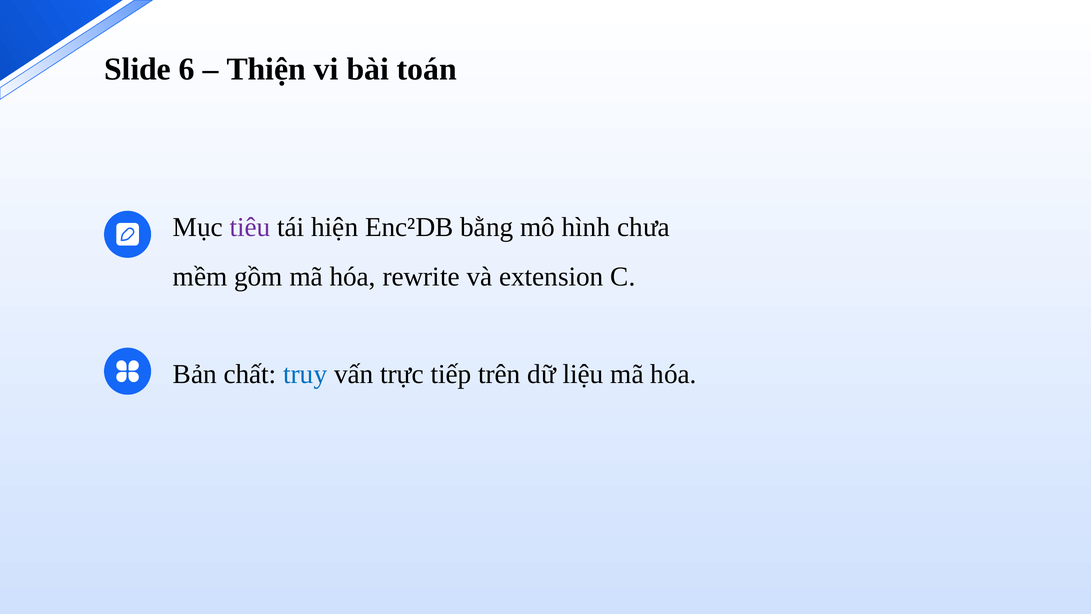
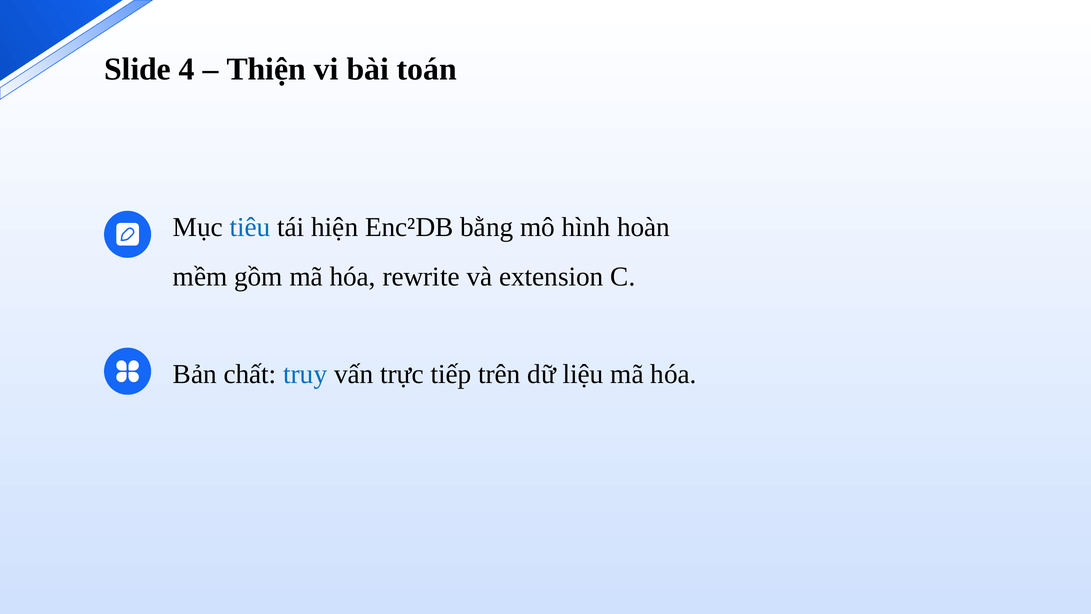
6: 6 -> 4
tiêu colour: purple -> blue
chưa: chưa -> hoàn
